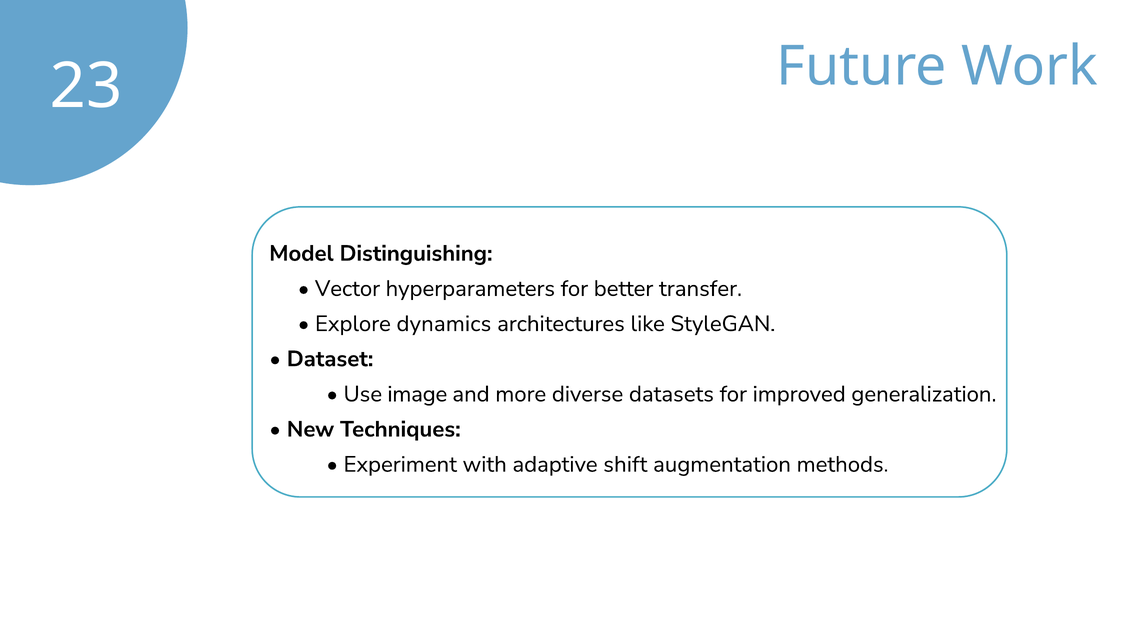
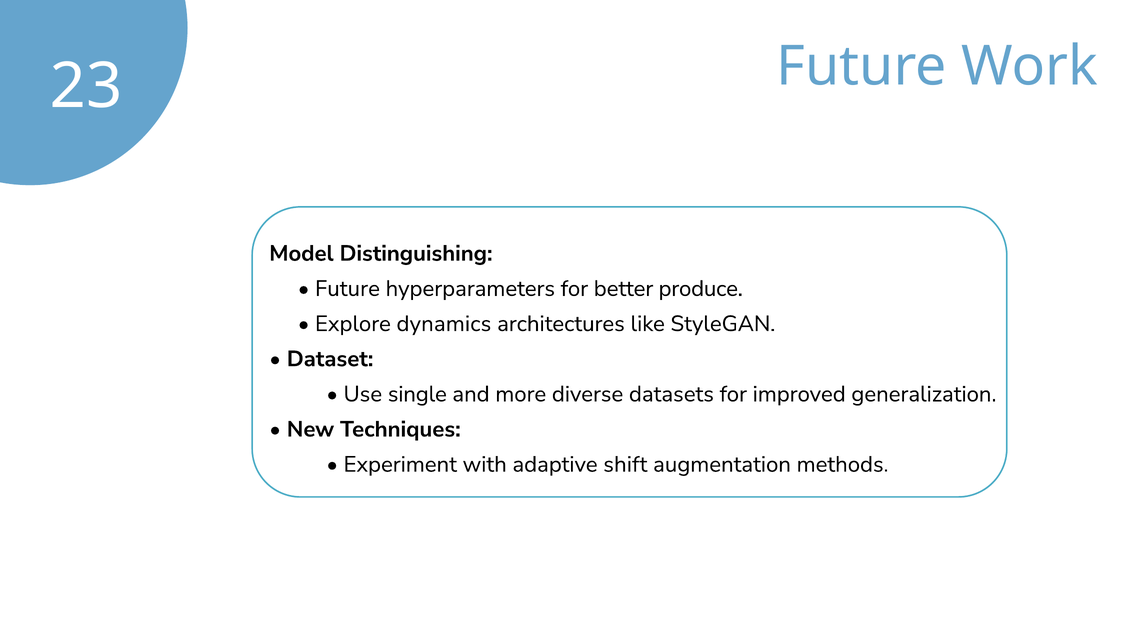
Vector at (348, 289): Vector -> Future
transfer: transfer -> produce
image: image -> single
